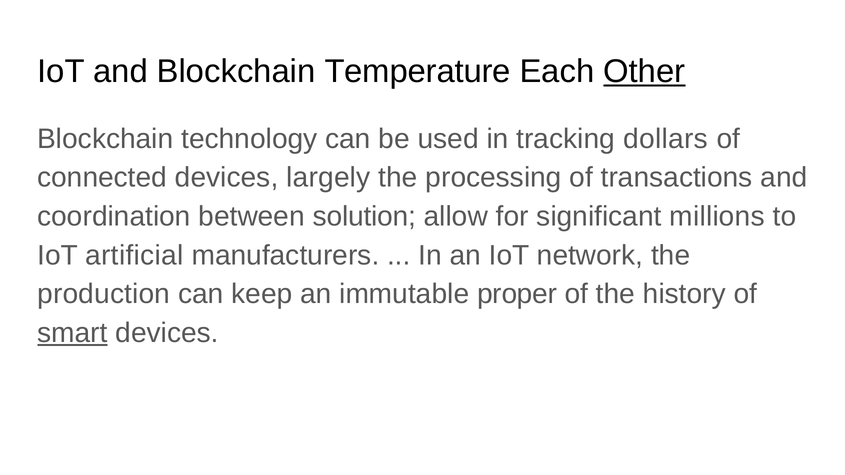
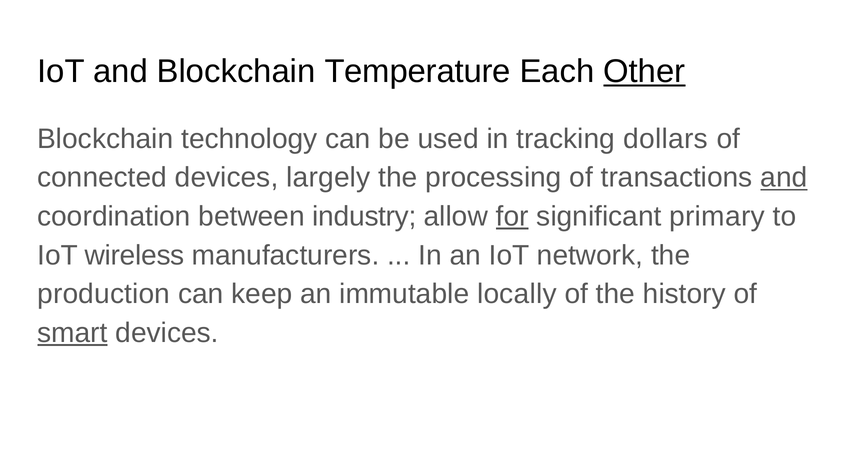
and at (784, 178) underline: none -> present
solution: solution -> industry
for underline: none -> present
millions: millions -> primary
artificial: artificial -> wireless
proper: proper -> locally
